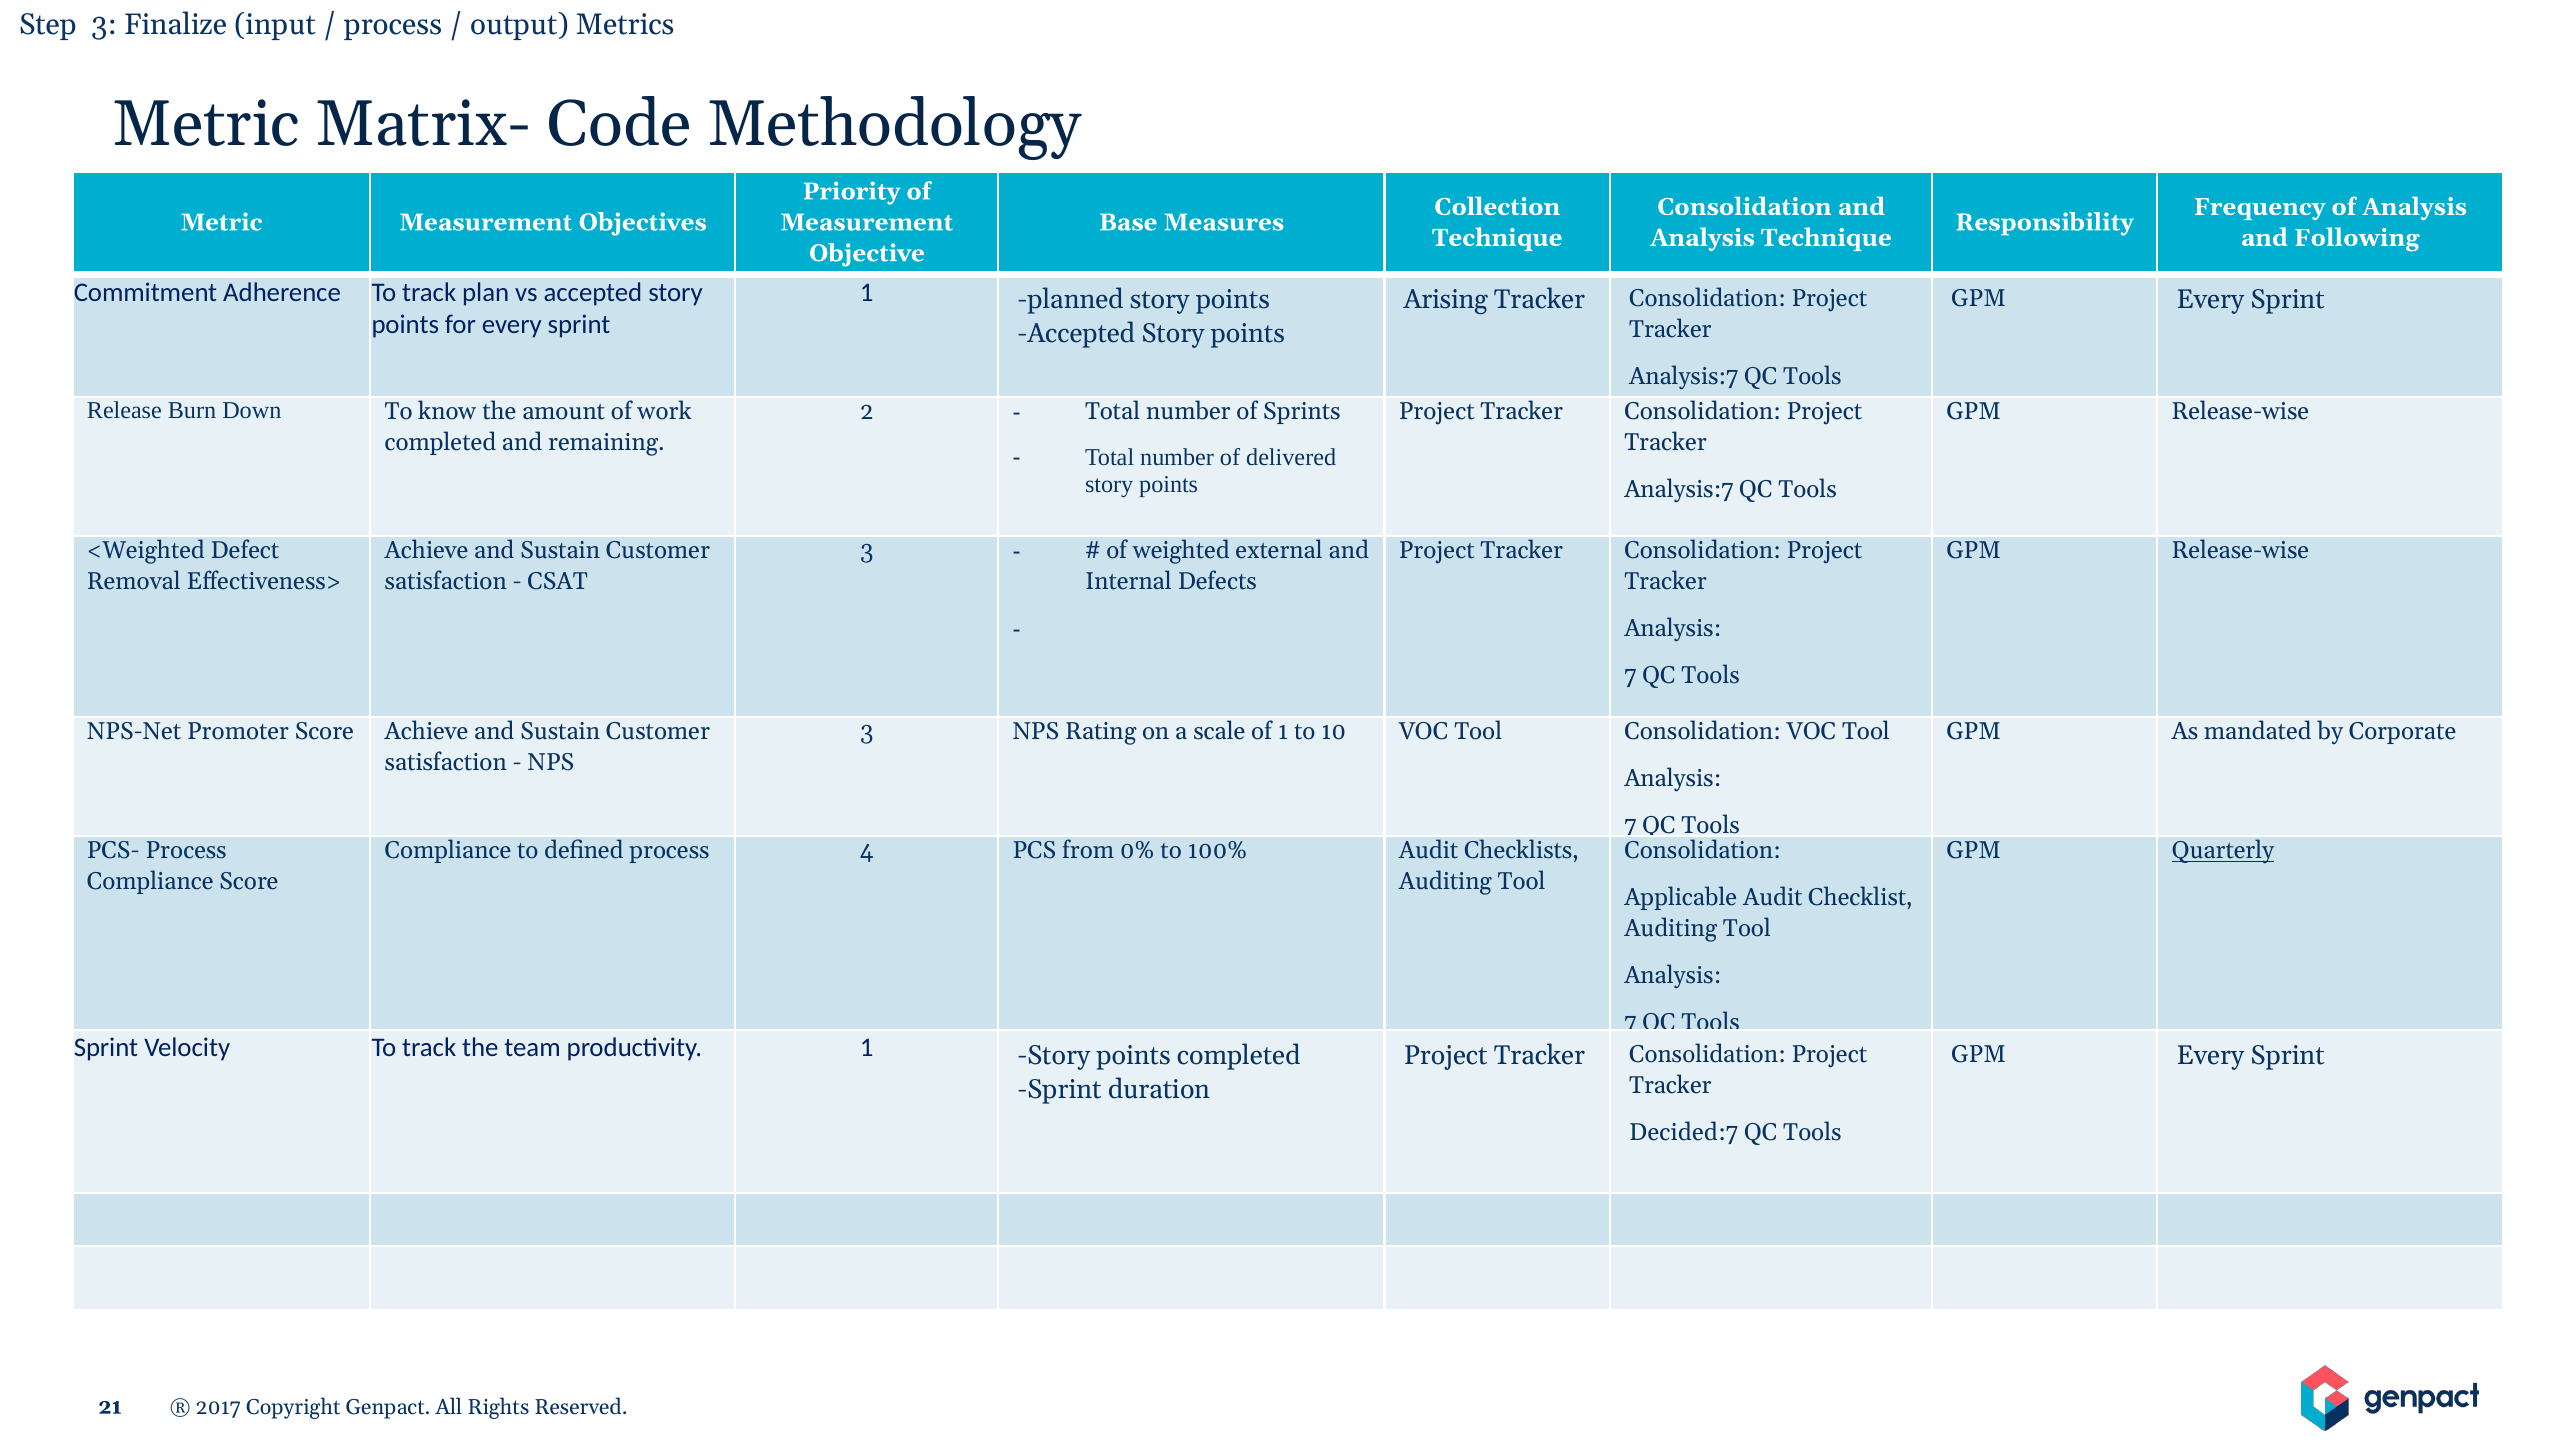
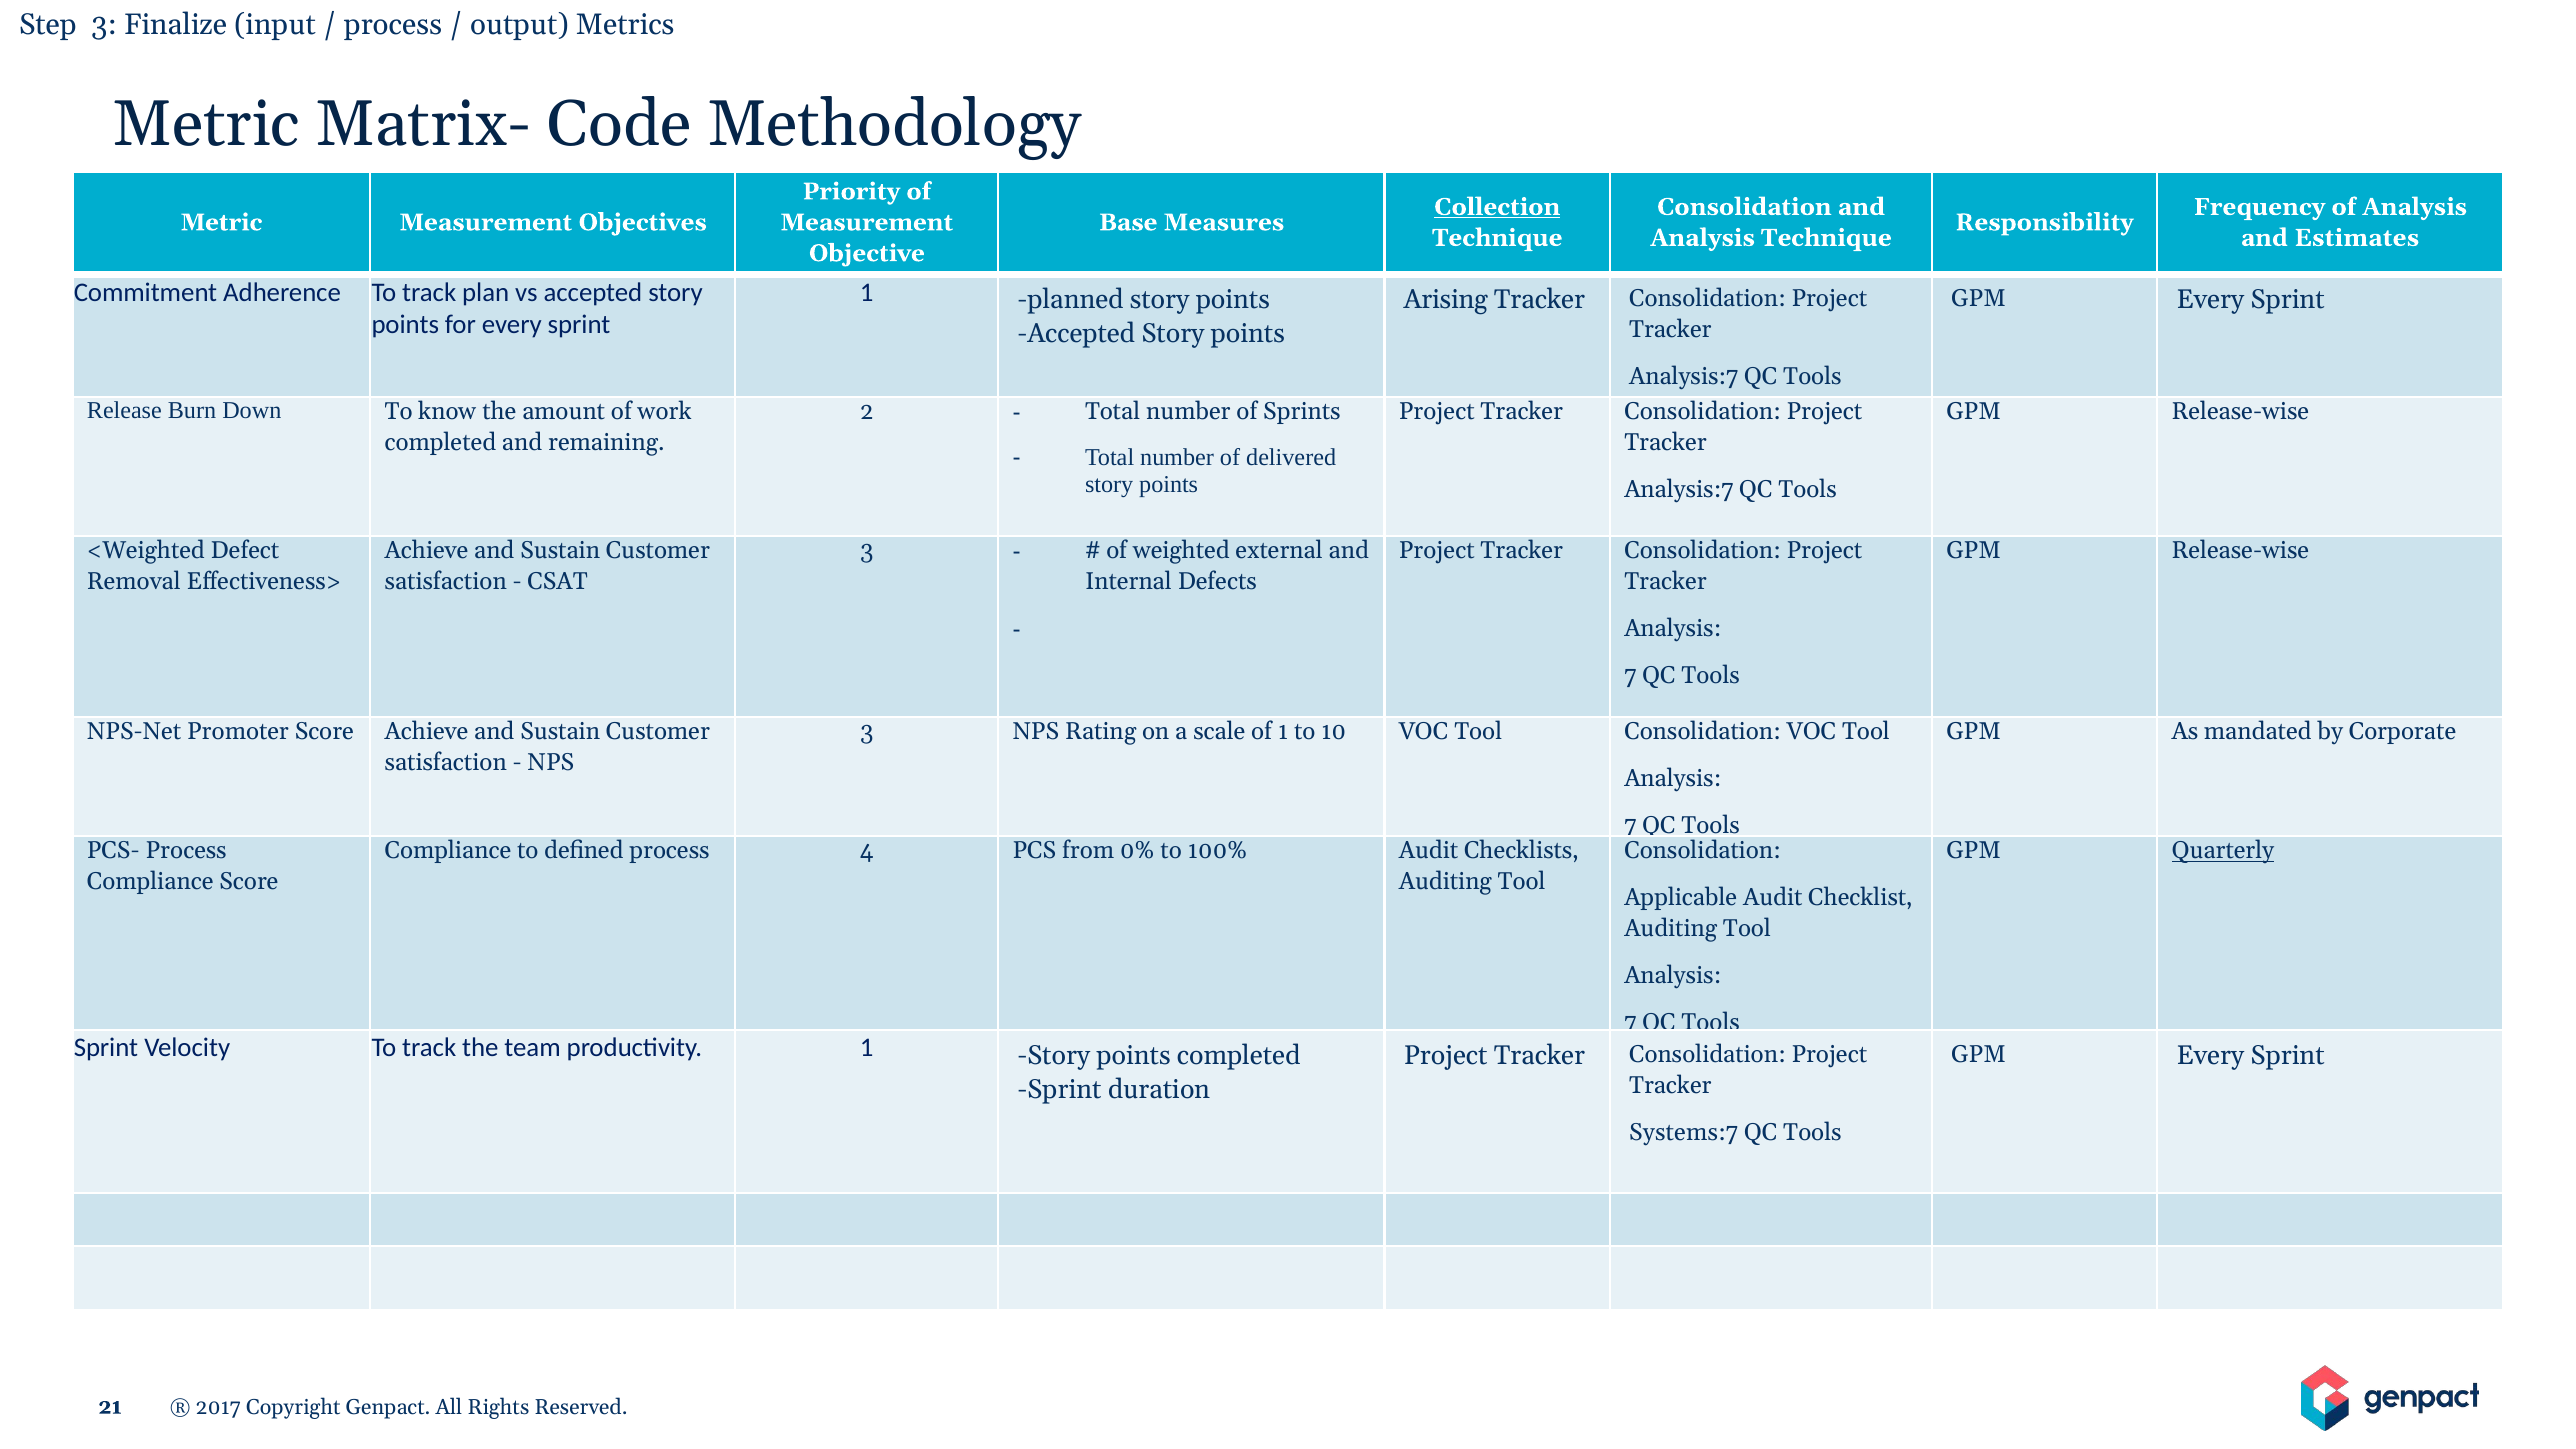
Collection underline: none -> present
Following: Following -> Estimates
Decided:7: Decided:7 -> Systems:7
